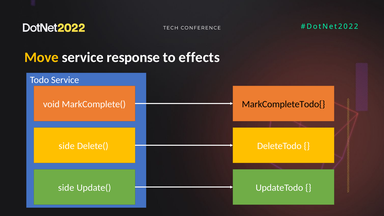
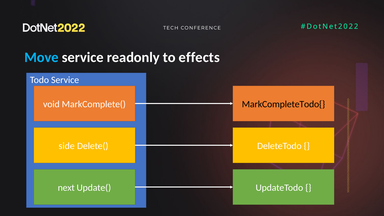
Move colour: yellow -> light blue
response: response -> readonly
side at (66, 188): side -> next
